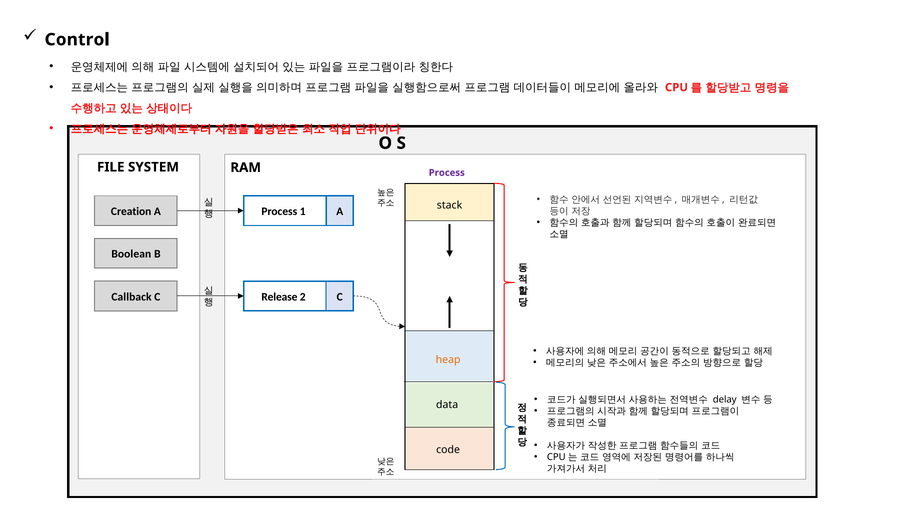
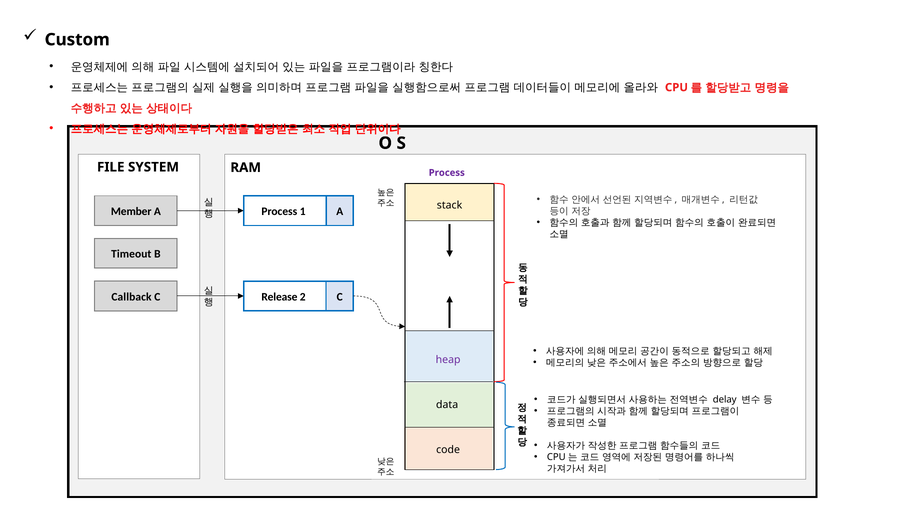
Control: Control -> Custom
Creation: Creation -> Member
Boolean: Boolean -> Timeout
heap colour: orange -> purple
